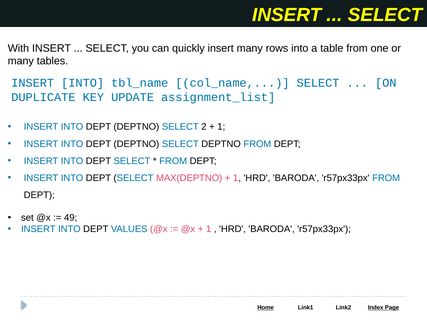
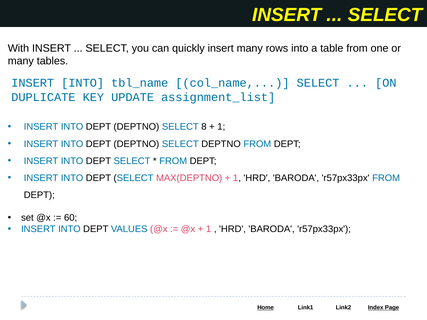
2: 2 -> 8
49: 49 -> 60
